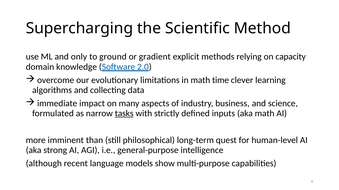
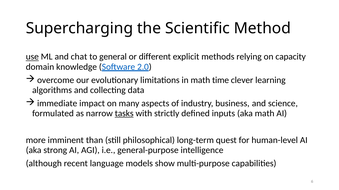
use underline: none -> present
only: only -> chat
ground: ground -> general
gradient: gradient -> different
